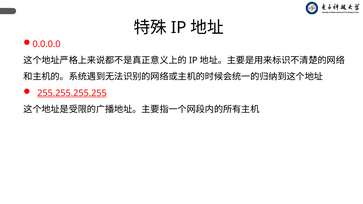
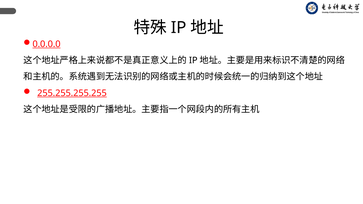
0.0.0.0 underline: none -> present
